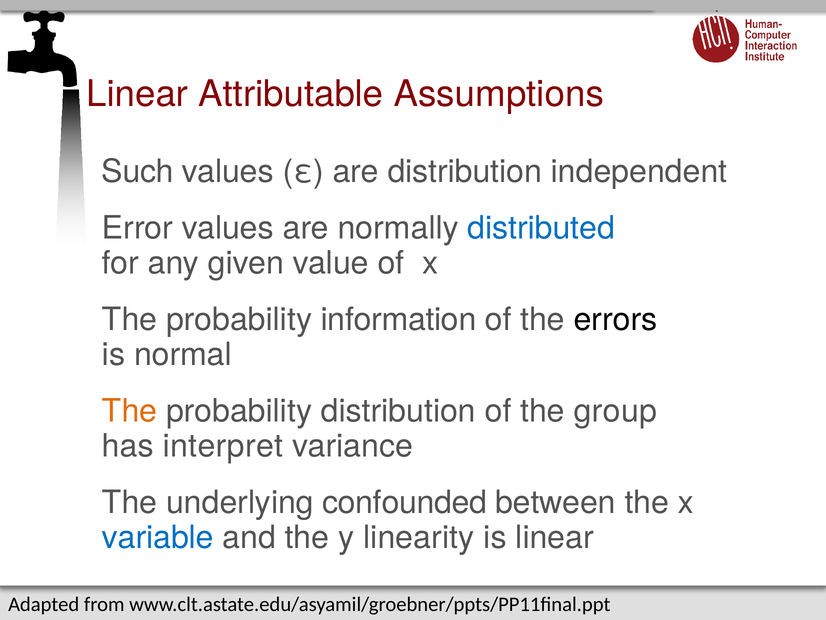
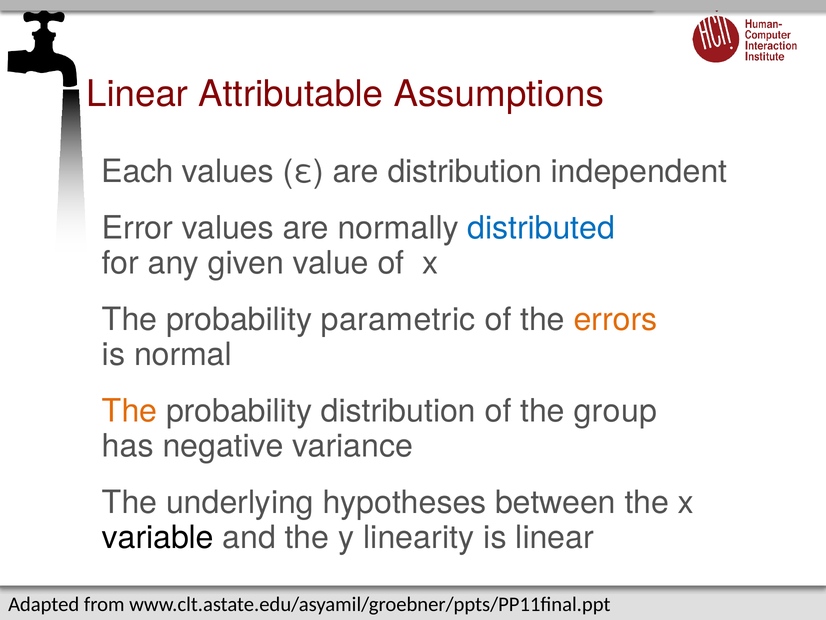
Such: Such -> Each
information: information -> parametric
errors colour: black -> orange
interpret: interpret -> negative
confounded: confounded -> hypotheses
variable colour: blue -> black
